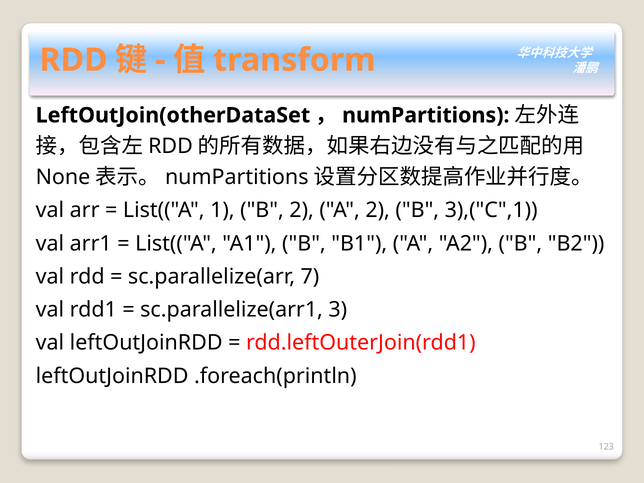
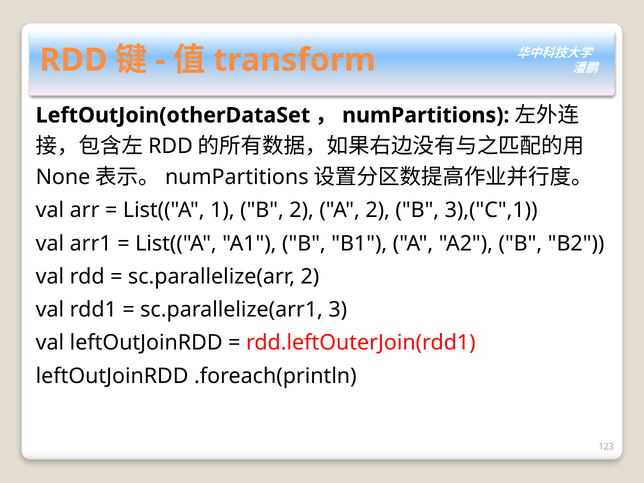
sc.parallelize(arr 7: 7 -> 2
